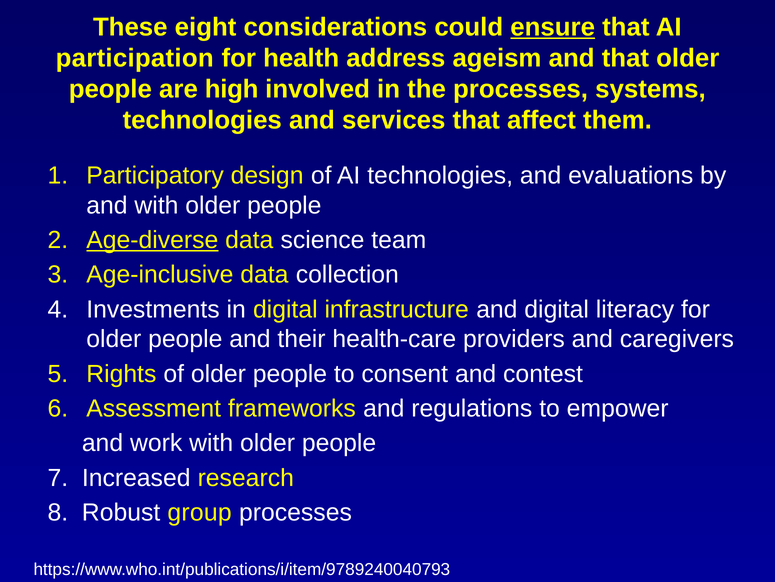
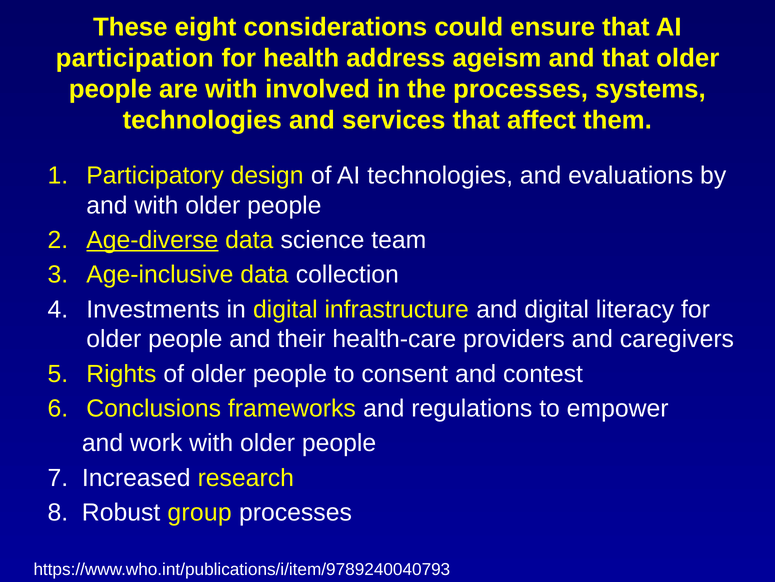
ensure underline: present -> none
are high: high -> with
Assessment: Assessment -> Conclusions
